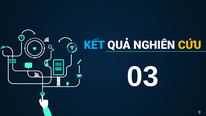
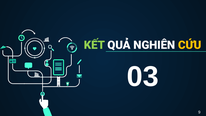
KẾT colour: light blue -> light green
